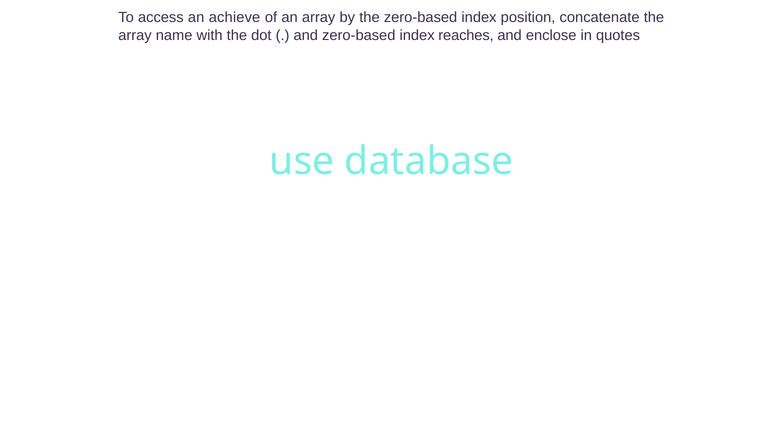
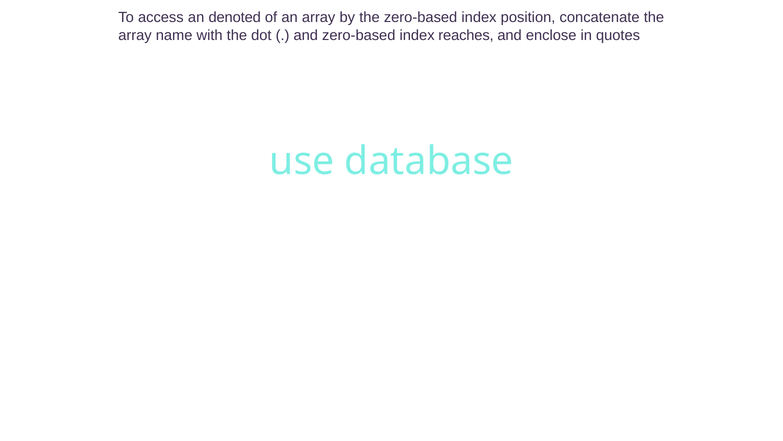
achieve: achieve -> denoted
